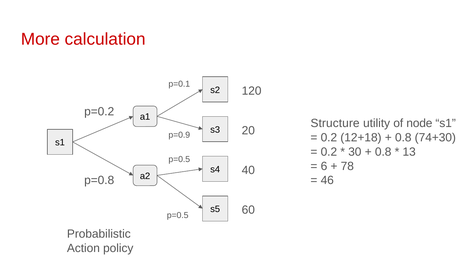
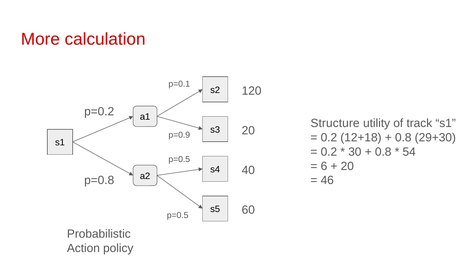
node: node -> track
74+30: 74+30 -> 29+30
13: 13 -> 54
78 at (347, 166): 78 -> 20
